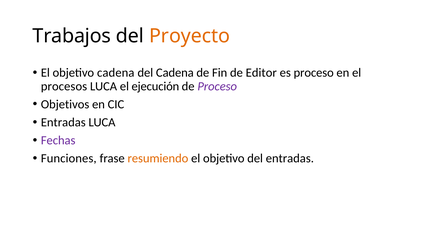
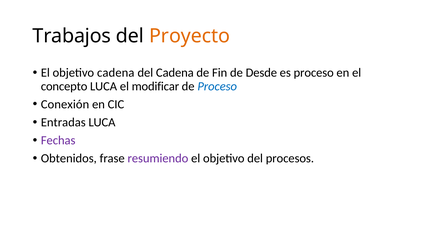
Editor: Editor -> Desde
procesos: procesos -> concepto
ejecución: ejecución -> modificar
Proceso at (217, 86) colour: purple -> blue
Objetivos: Objetivos -> Conexión
Funciones: Funciones -> Obtenidos
resumiendo colour: orange -> purple
del entradas: entradas -> procesos
